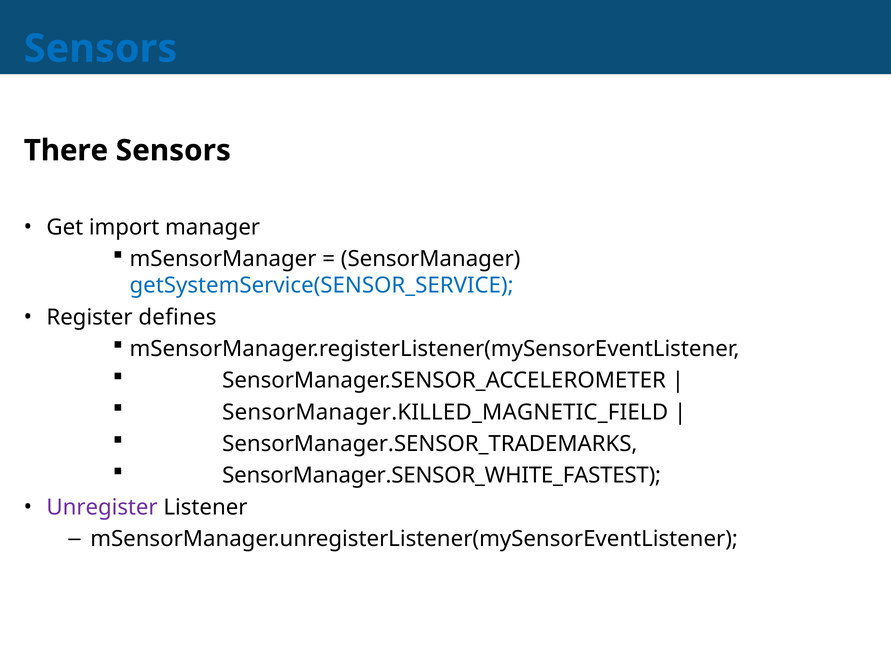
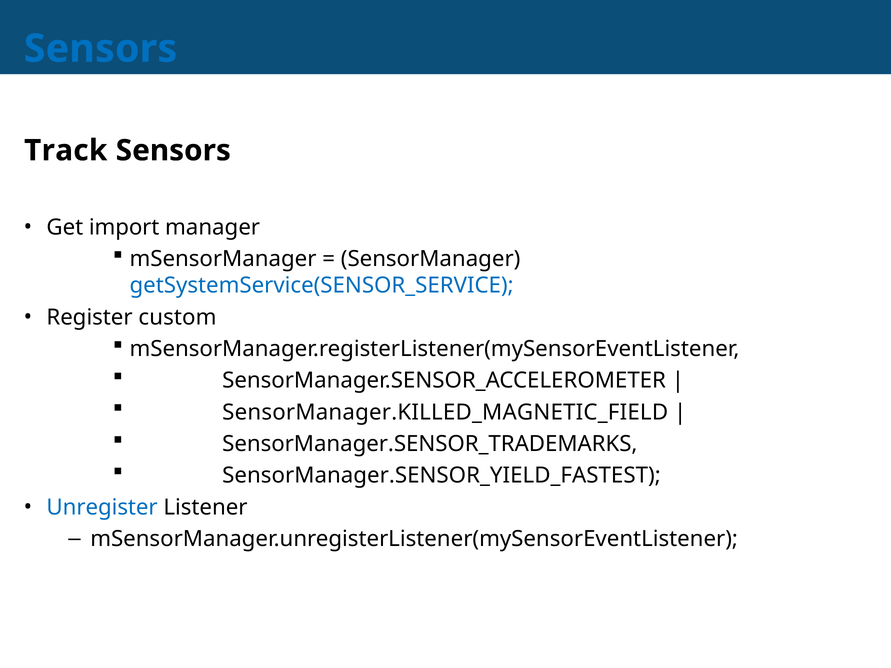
There: There -> Track
defines: defines -> custom
SensorManager.SENSOR_WHITE_FASTEST: SensorManager.SENSOR_WHITE_FASTEST -> SensorManager.SENSOR_YIELD_FASTEST
Unregister colour: purple -> blue
